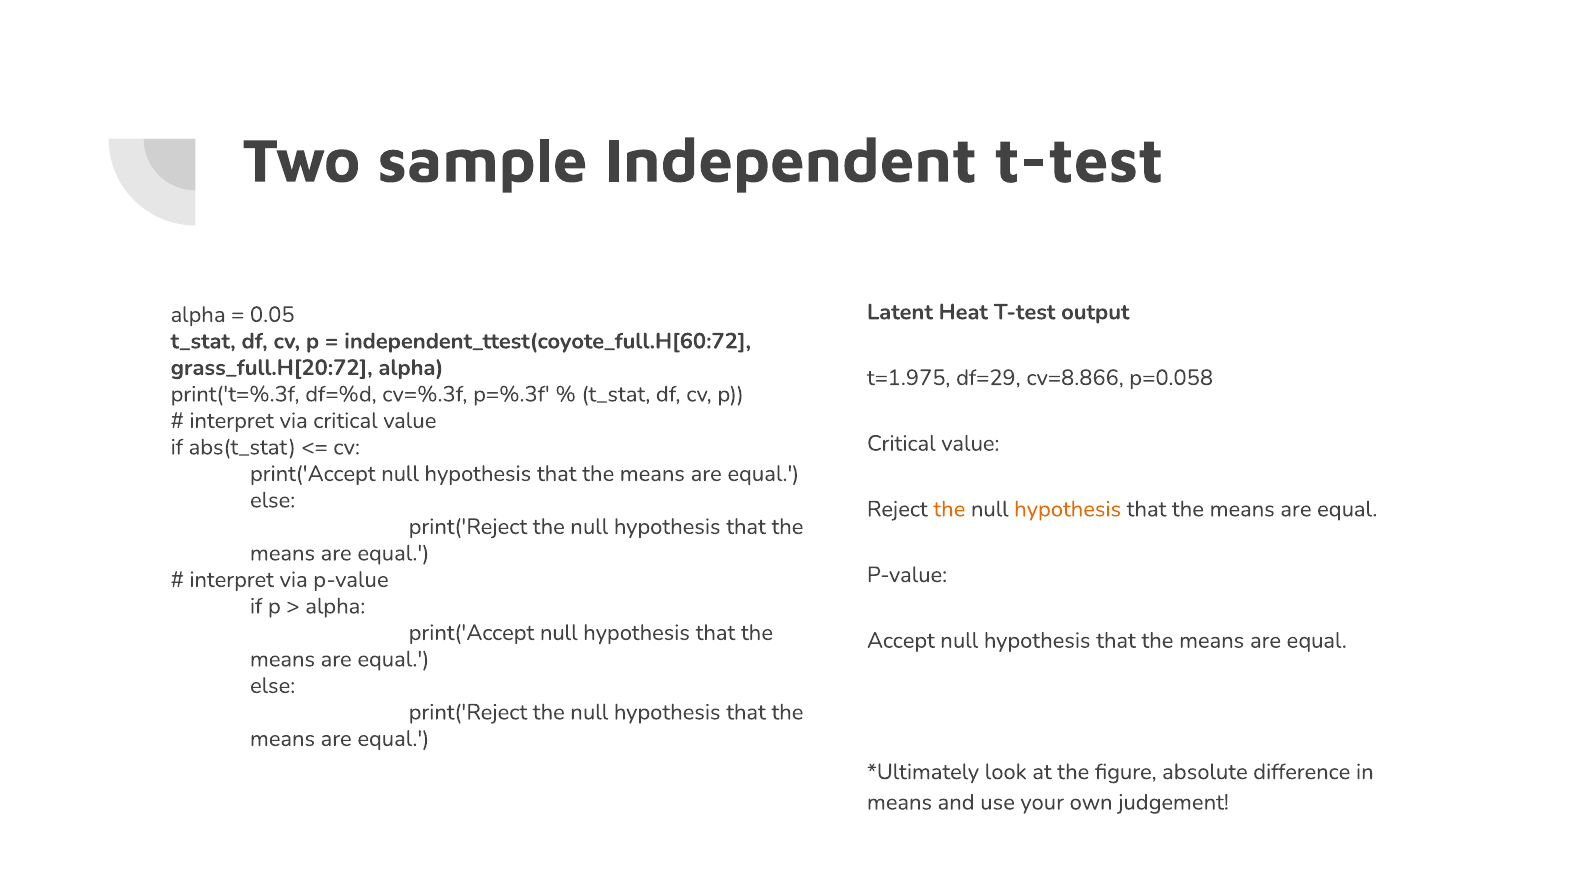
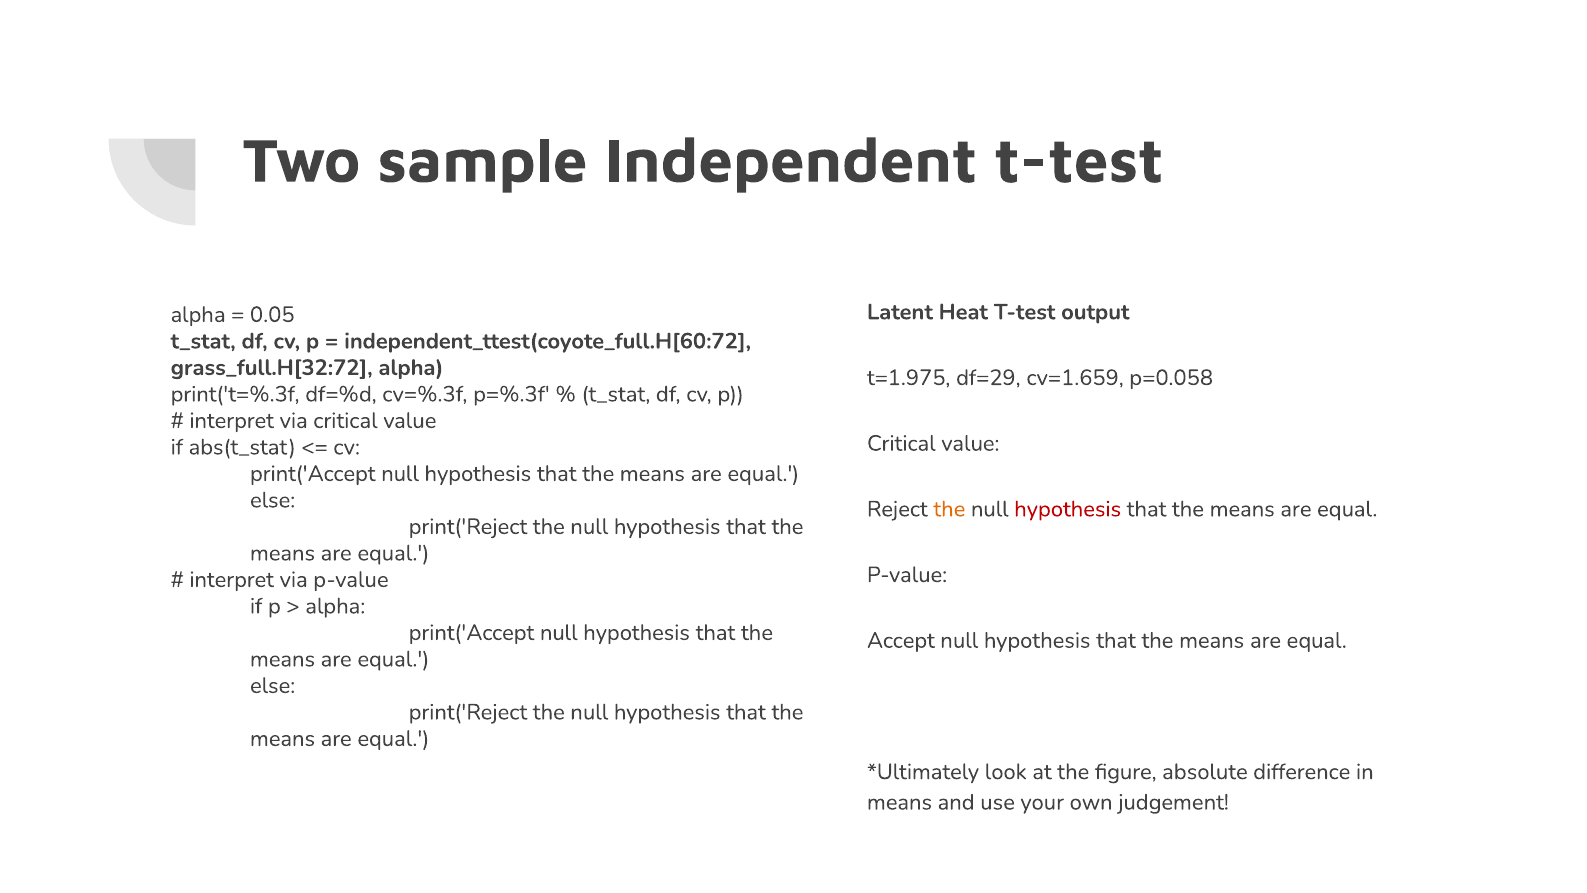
grass_full.H[20:72: grass_full.H[20:72 -> grass_full.H[32:72
cv=8.866: cv=8.866 -> cv=1.659
hypothesis at (1068, 509) colour: orange -> red
